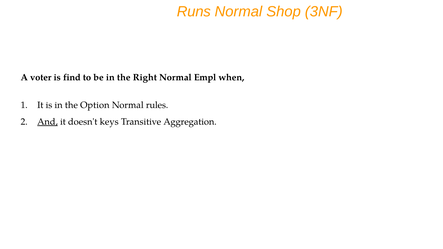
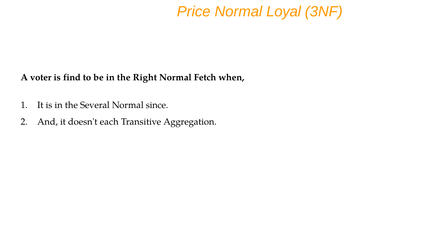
Runs: Runs -> Price
Shop: Shop -> Loyal
Empl: Empl -> Fetch
Option: Option -> Several
rules: rules -> since
And underline: present -> none
keys: keys -> each
